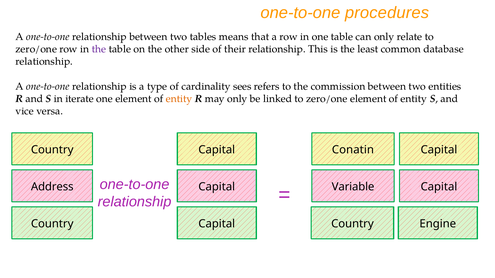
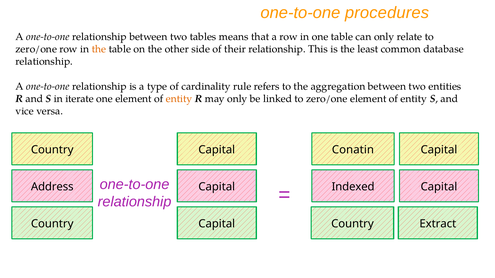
the at (99, 49) colour: purple -> orange
sees: sees -> rule
commission: commission -> aggregation
Variable: Variable -> Indexed
Engine: Engine -> Extract
